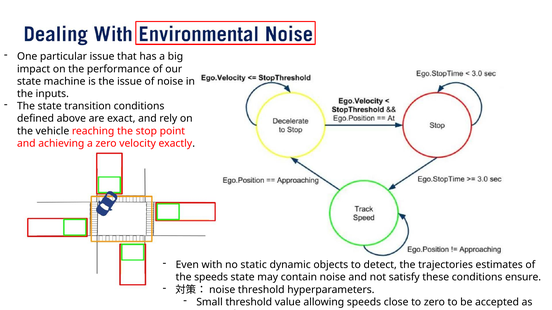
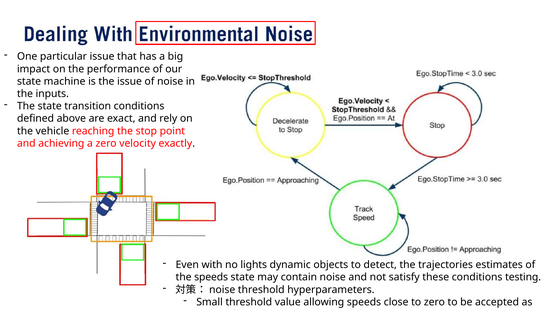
static: static -> lights
ensure: ensure -> testing
